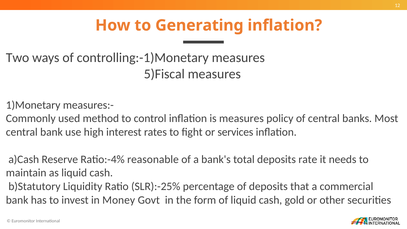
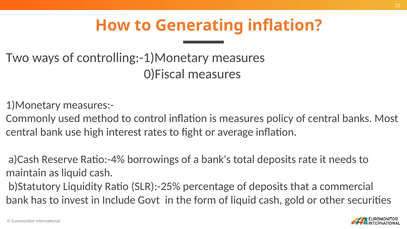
5)Fiscal: 5)Fiscal -> 0)Fiscal
services: services -> average
reasonable: reasonable -> borrowings
Money: Money -> Include
